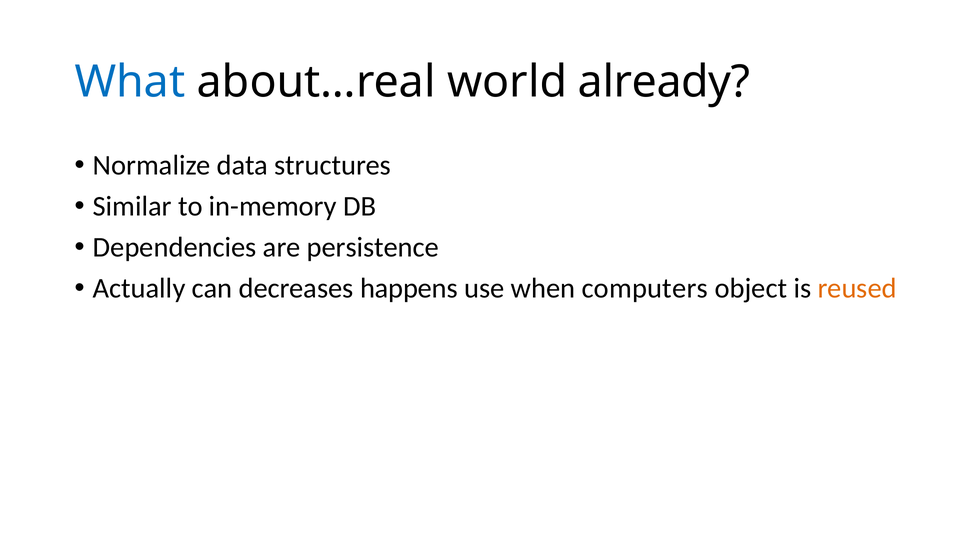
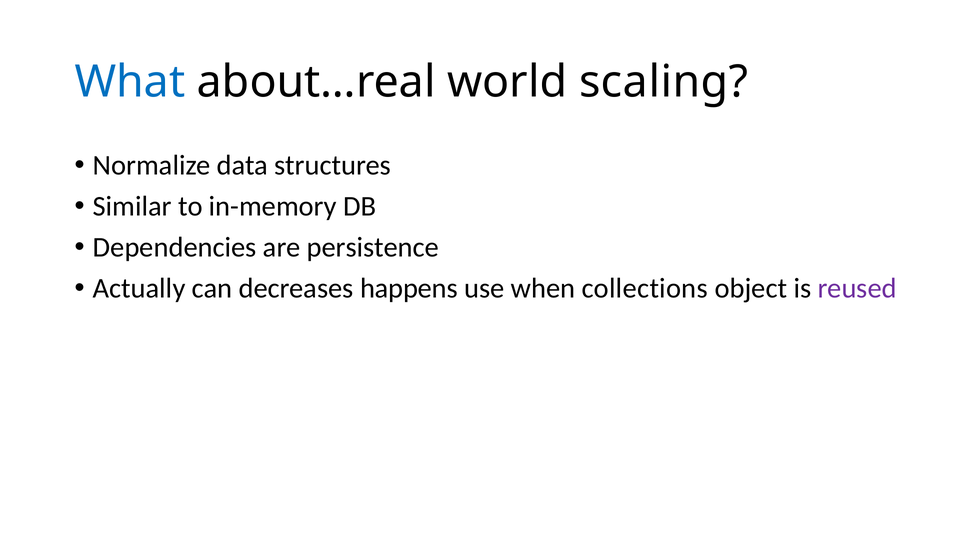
already: already -> scaling
computers: computers -> collections
reused colour: orange -> purple
